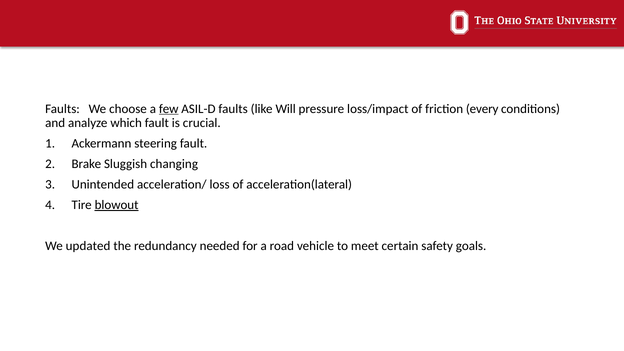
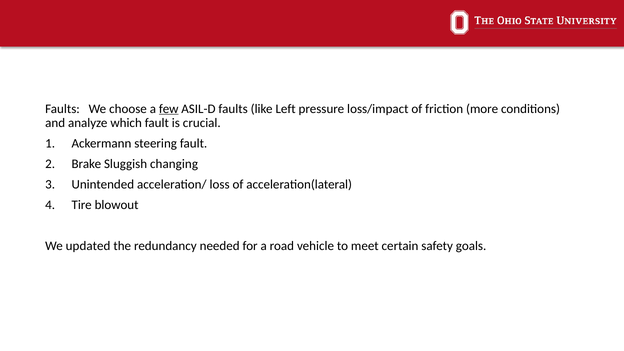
Will: Will -> Left
every: every -> more
blowout underline: present -> none
